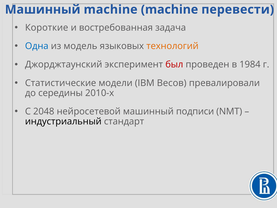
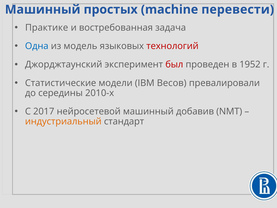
Машинный machine: machine -> простых
Короткие: Короткие -> Практике
технологий colour: orange -> red
1984: 1984 -> 1952
2048: 2048 -> 2017
подписи: подписи -> добавив
индустриальный colour: black -> orange
